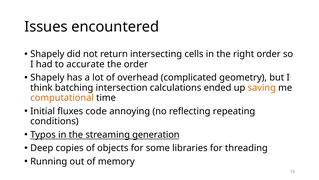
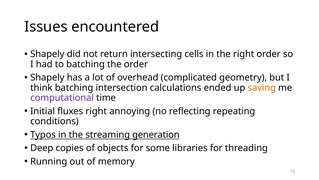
to accurate: accurate -> batching
computational colour: orange -> purple
fluxes code: code -> right
